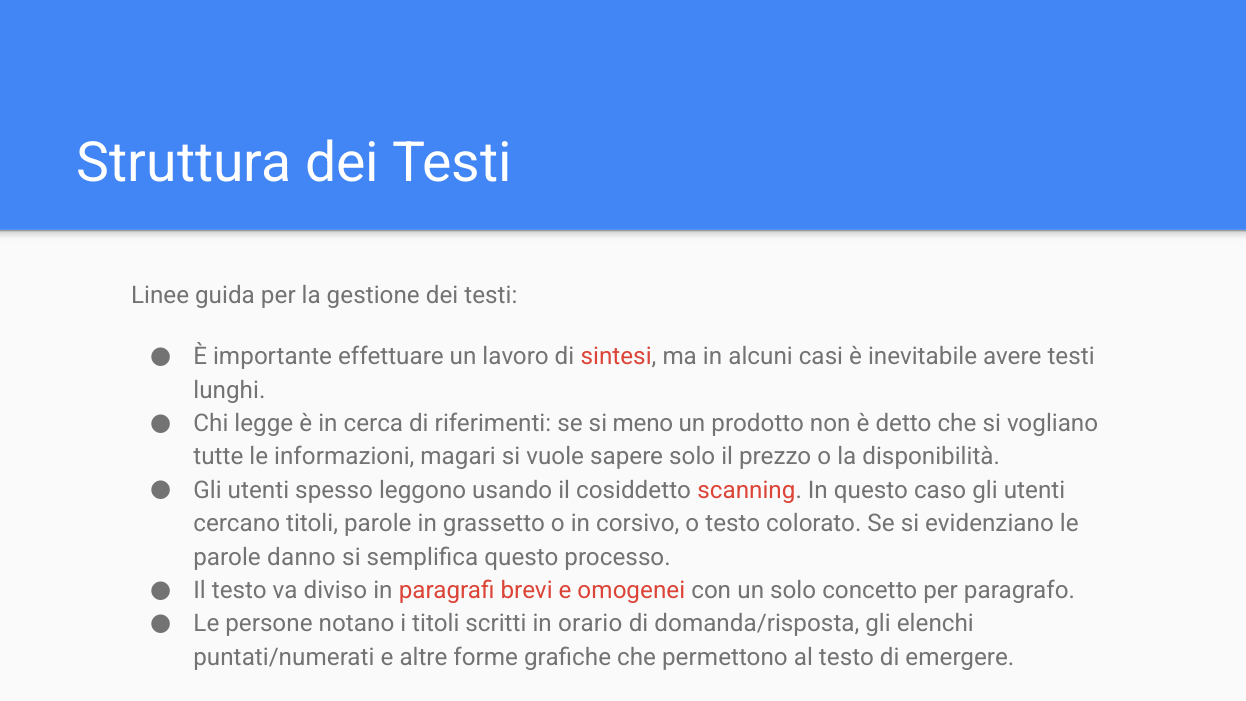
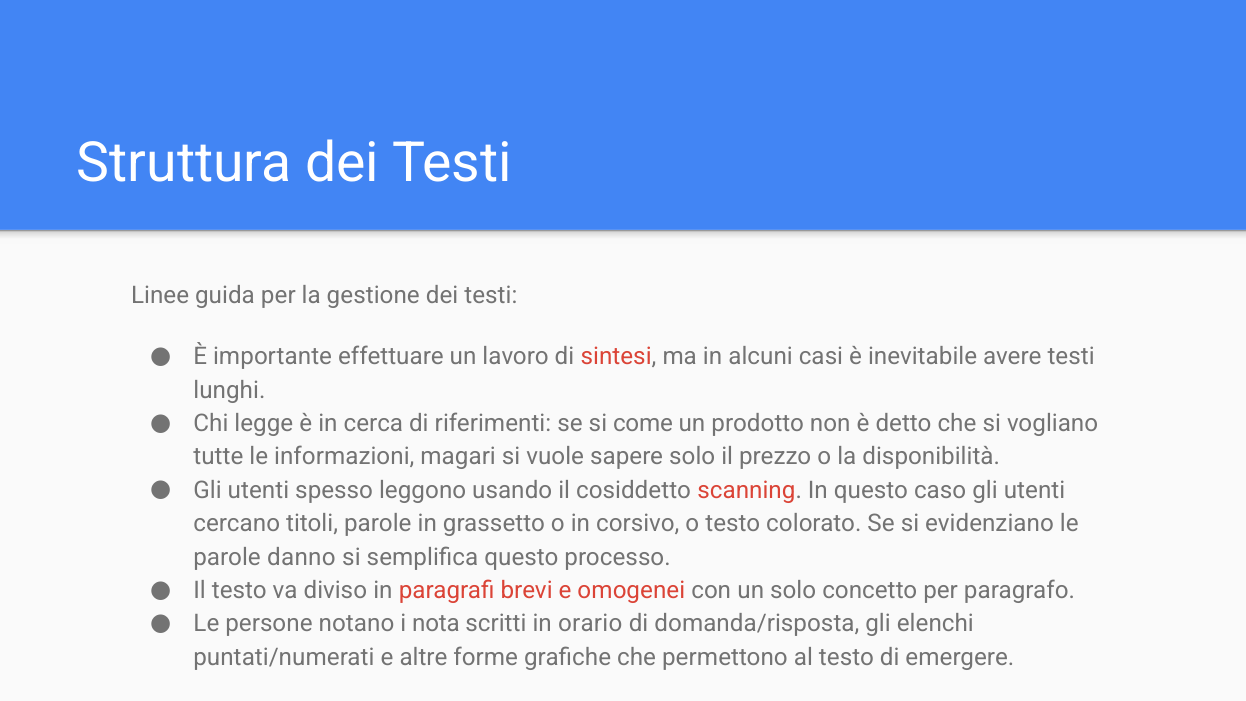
meno: meno -> come
i titoli: titoli -> nota
